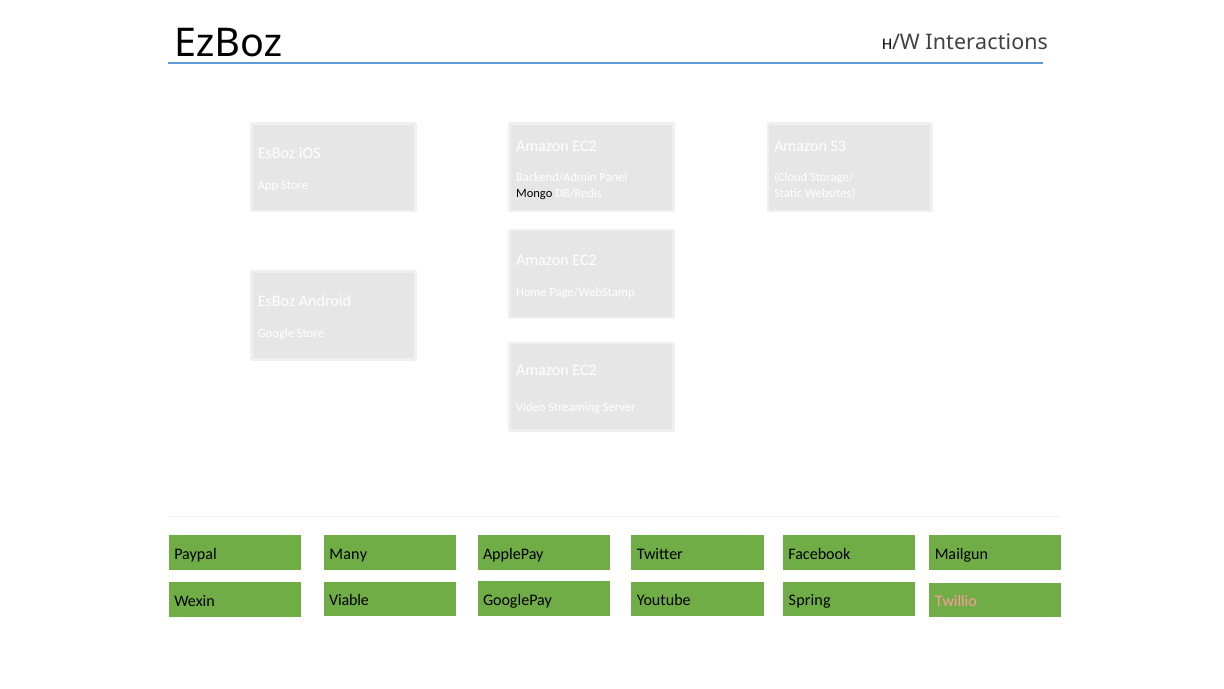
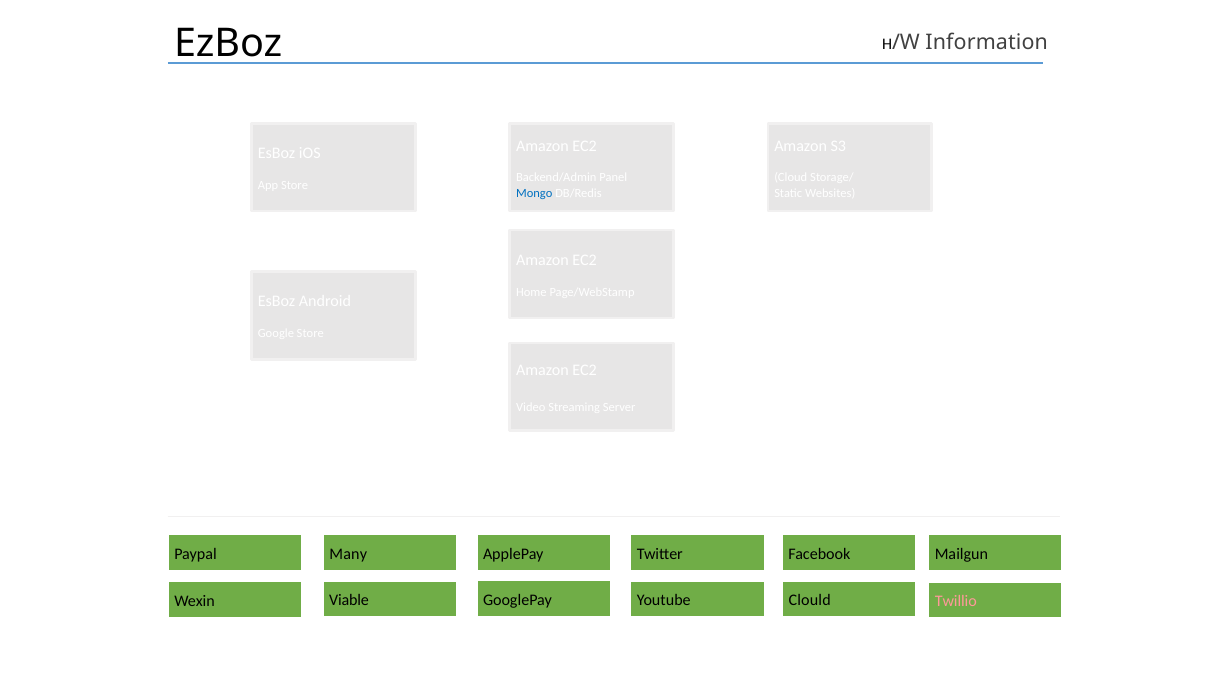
Interactions: Interactions -> Information
Mongo colour: black -> blue
Spring: Spring -> Clould
